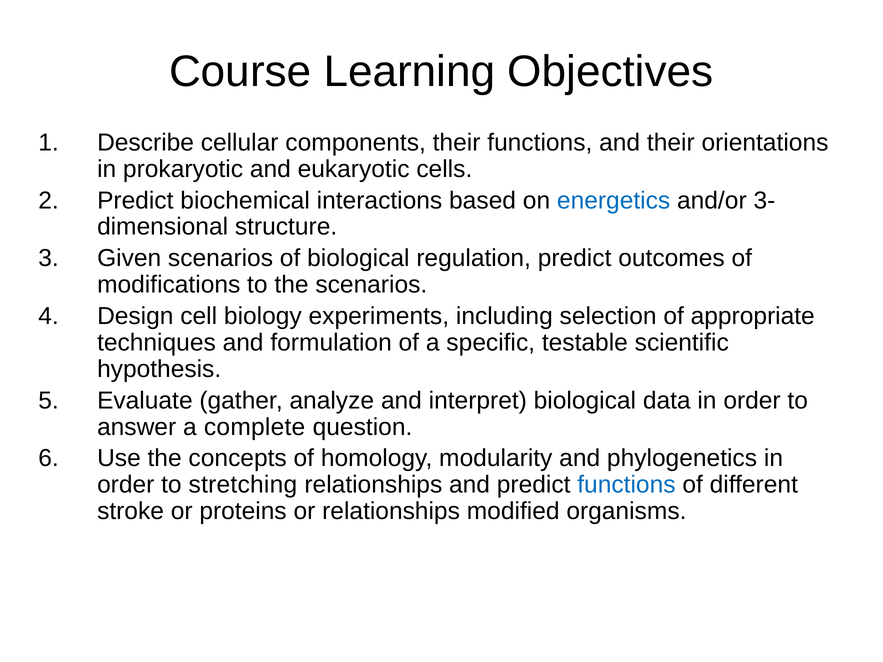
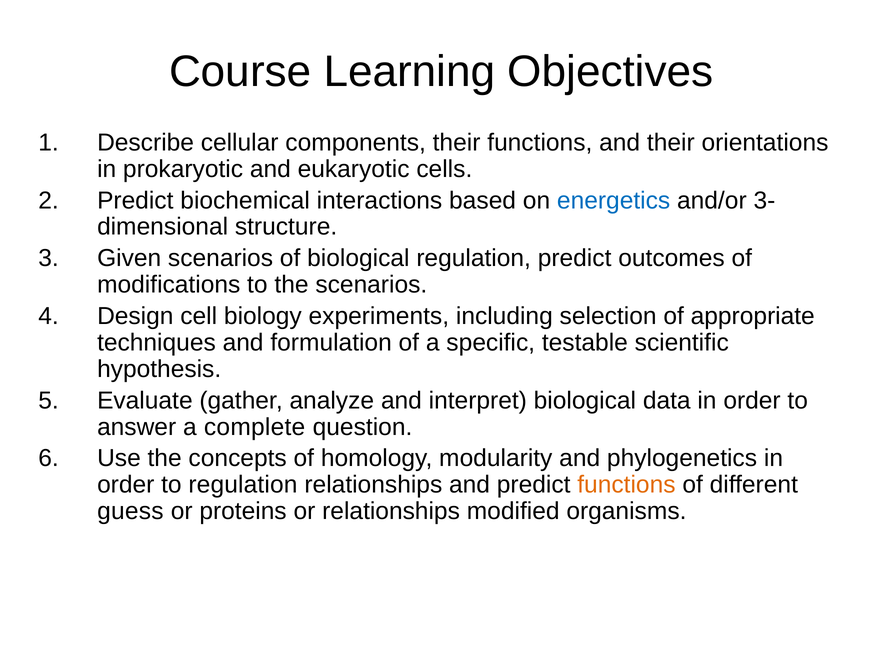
to stretching: stretching -> regulation
functions at (626, 485) colour: blue -> orange
stroke: stroke -> guess
